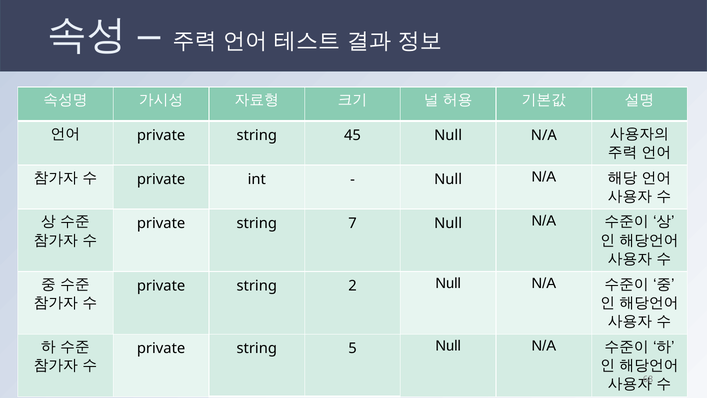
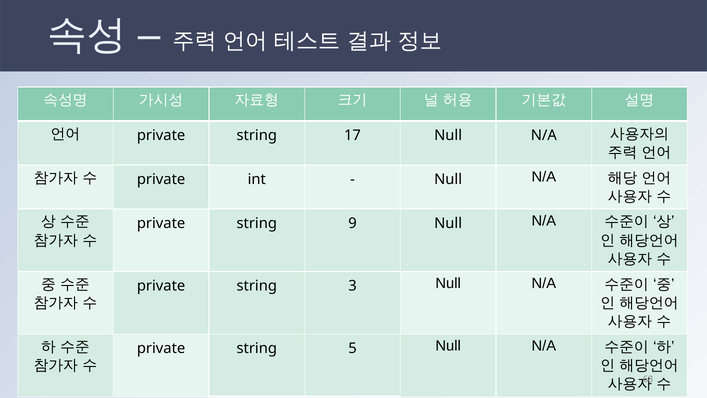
45: 45 -> 17
7: 7 -> 9
2: 2 -> 3
